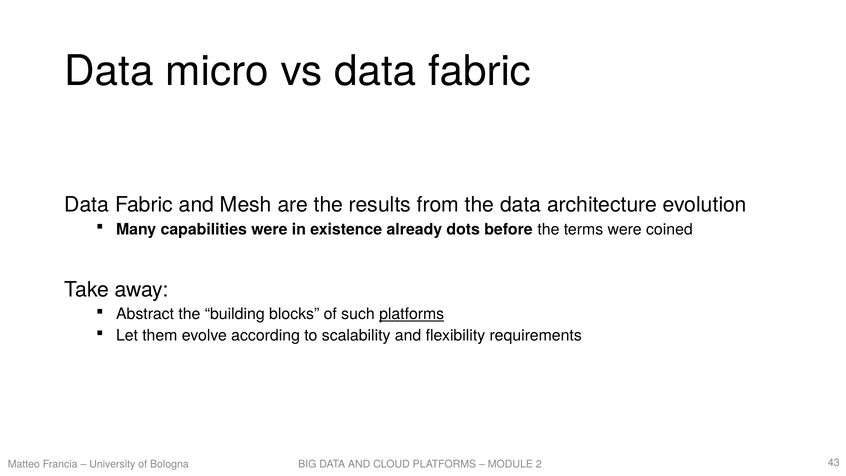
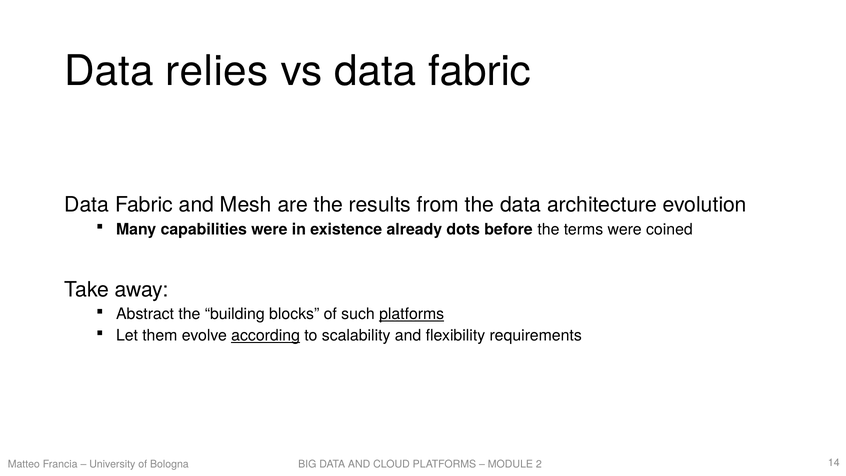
micro: micro -> relies
according underline: none -> present
43: 43 -> 14
